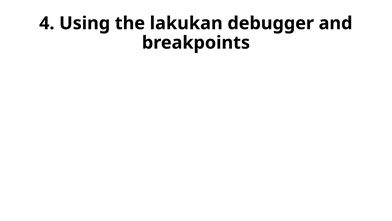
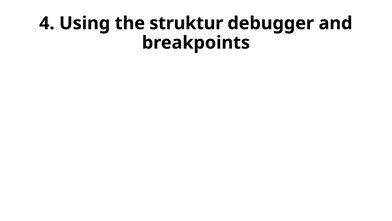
lakukan: lakukan -> struktur
